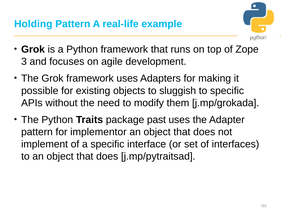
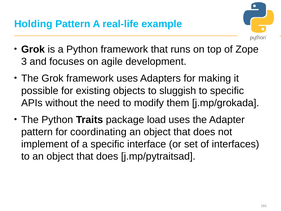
past: past -> load
implementor: implementor -> coordinating
